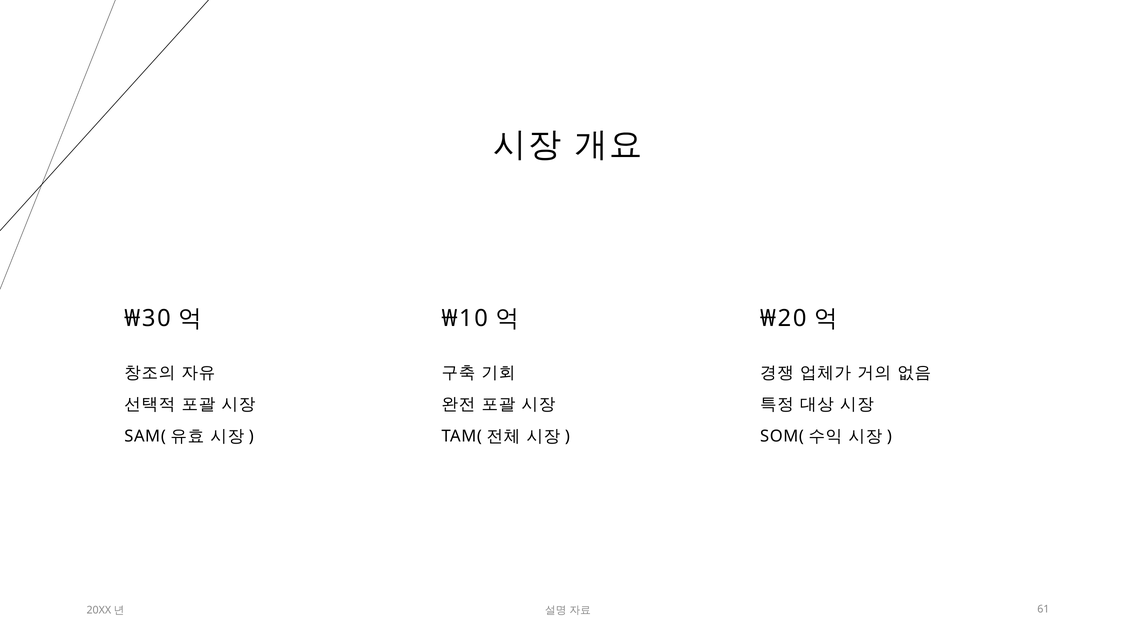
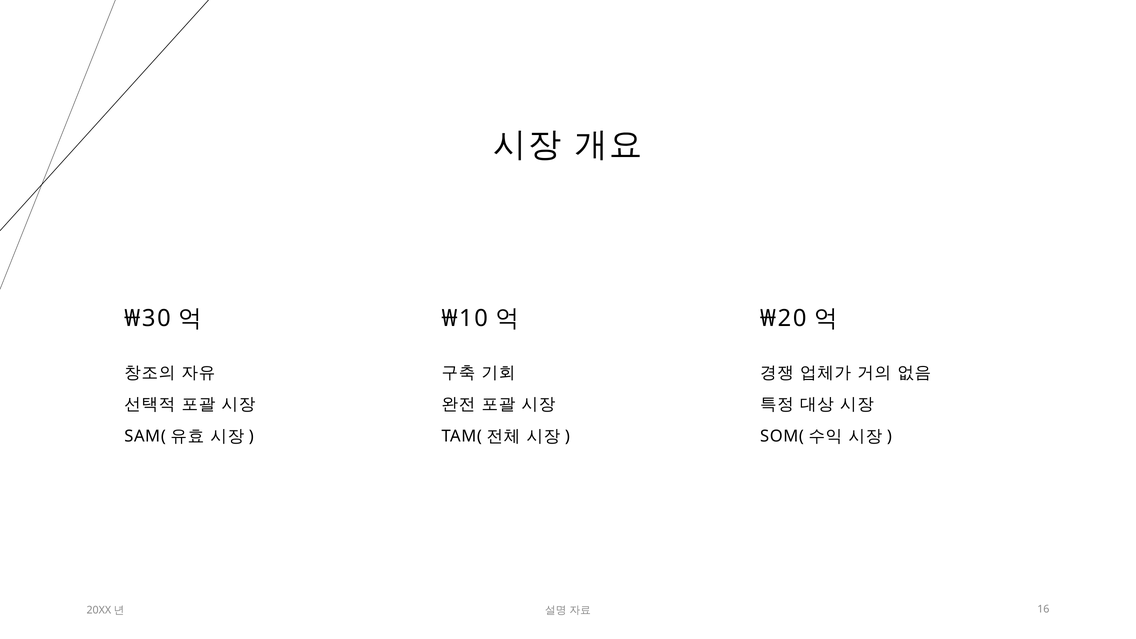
61: 61 -> 16
